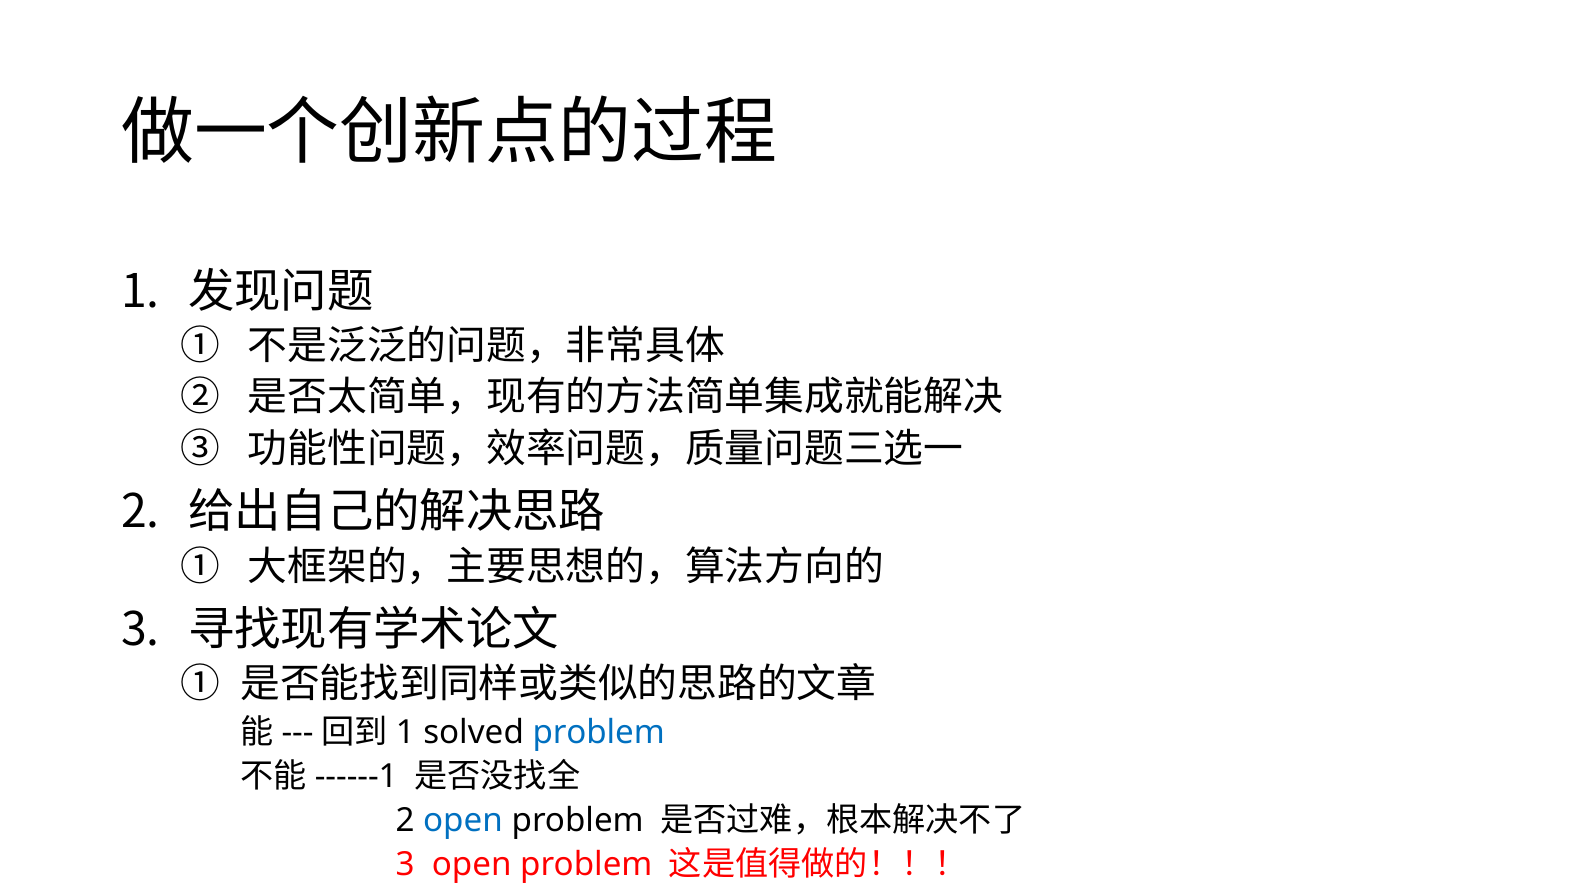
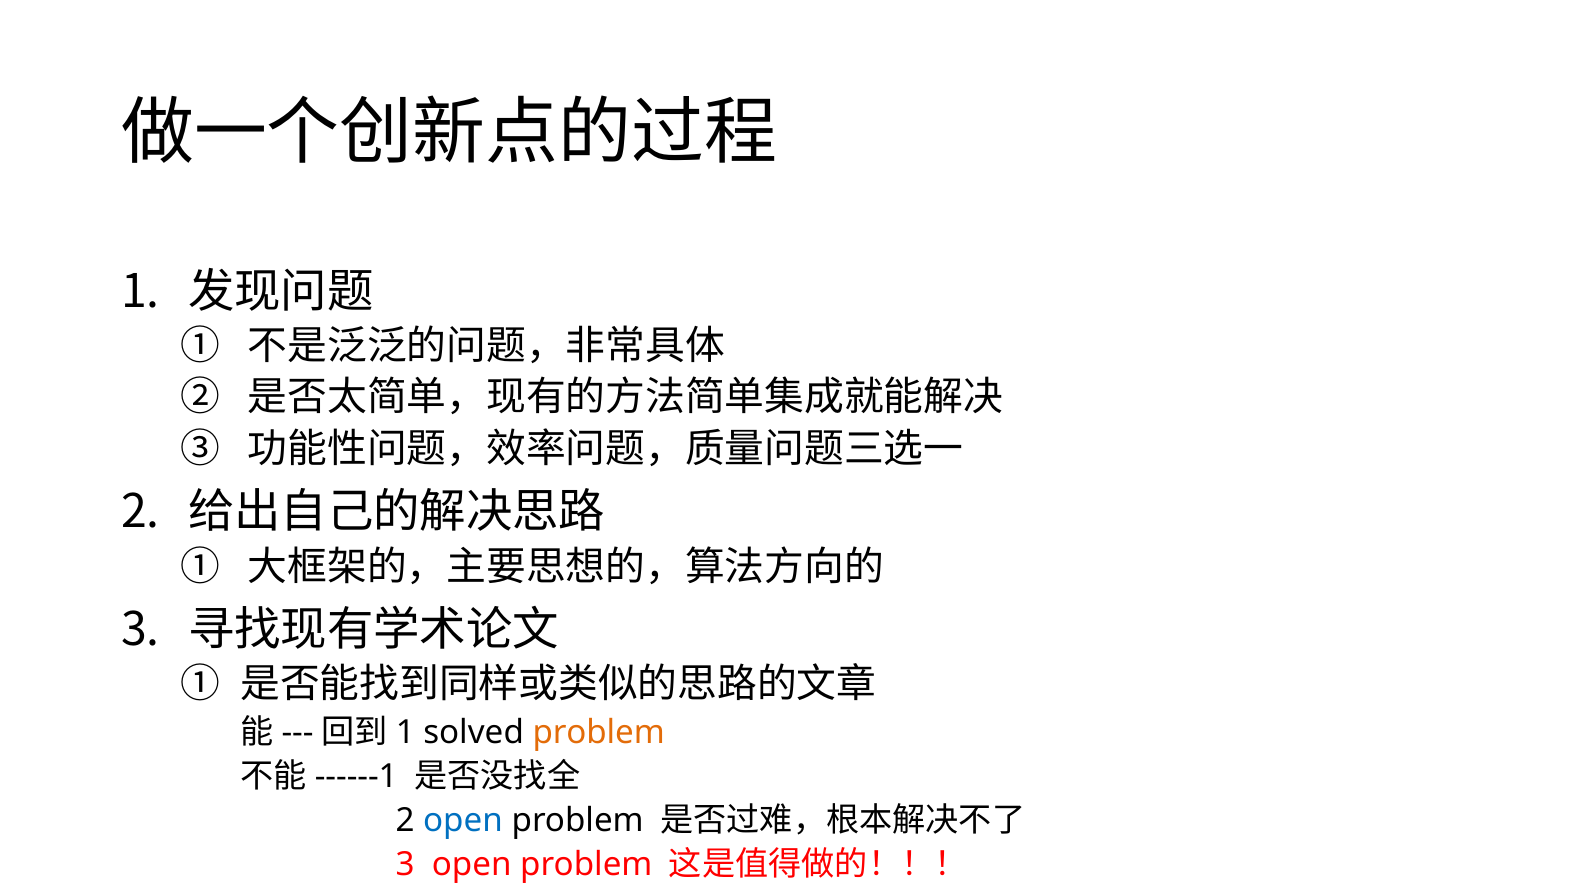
problem at (599, 732) colour: blue -> orange
